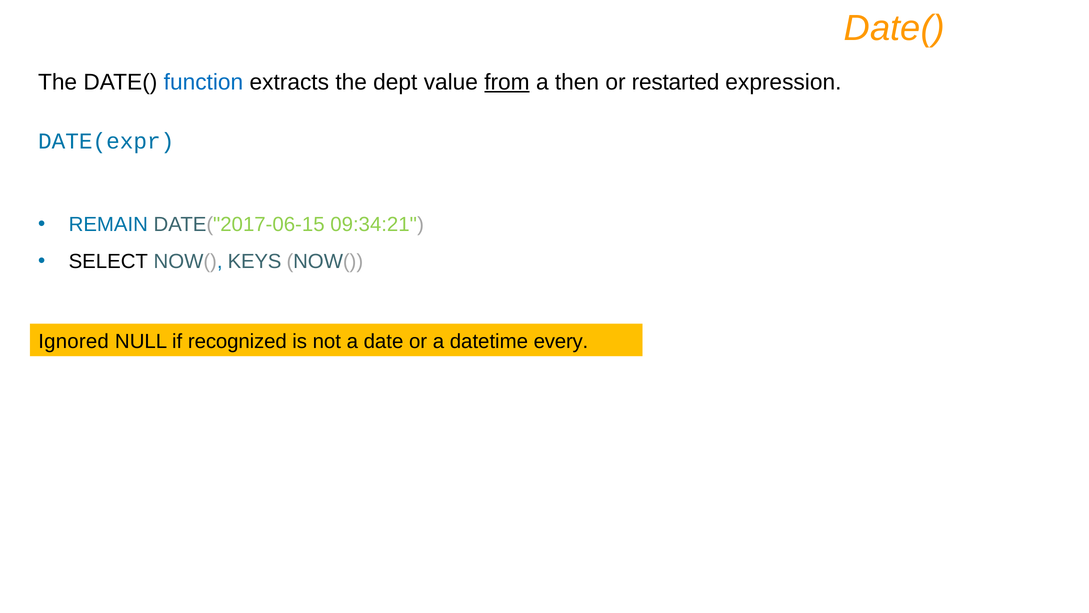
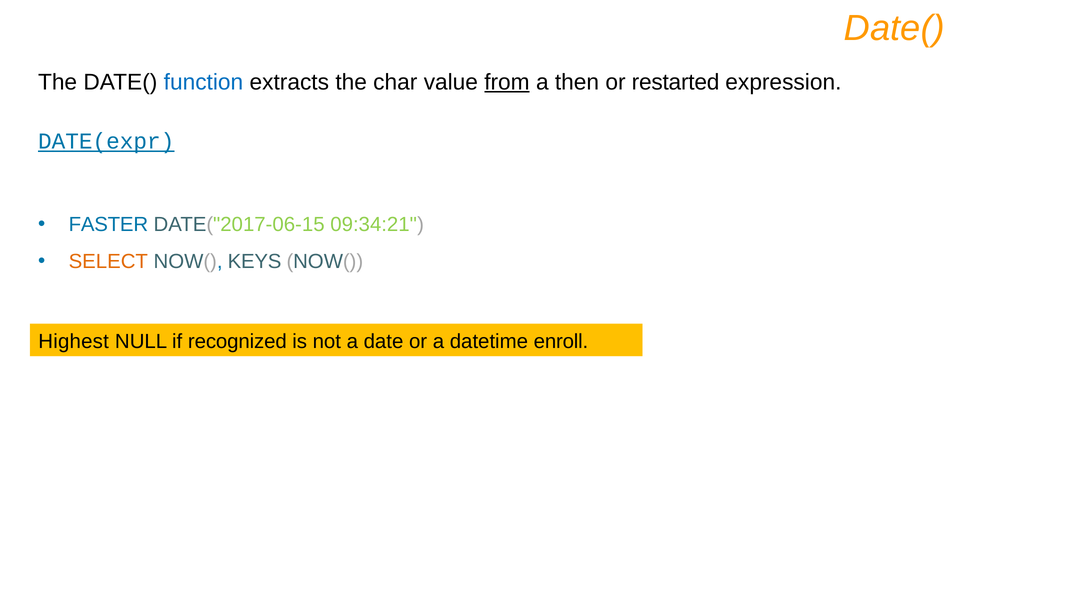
dept: dept -> char
DATE(expr underline: none -> present
REMAIN: REMAIN -> FASTER
SELECT colour: black -> orange
Ignored: Ignored -> Highest
every: every -> enroll
